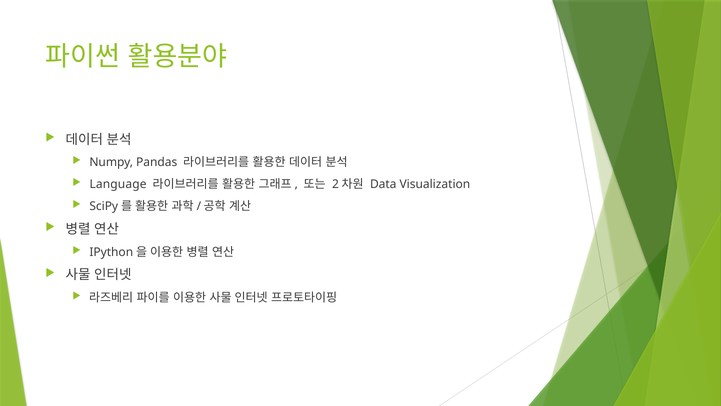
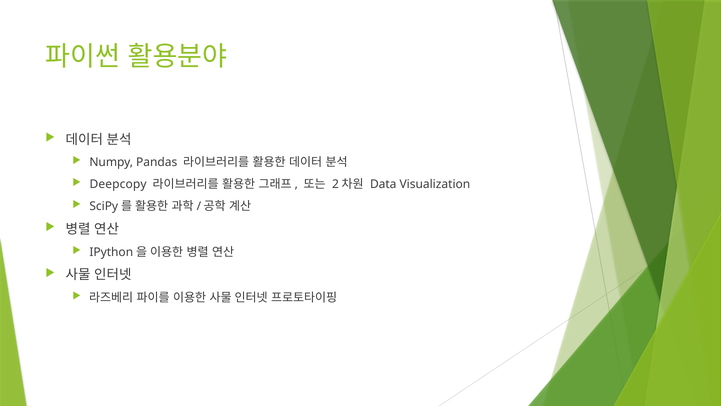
Language: Language -> Deepcopy
